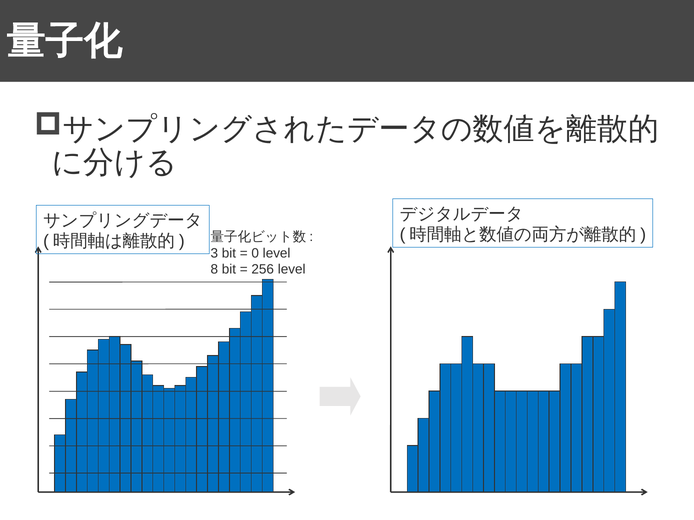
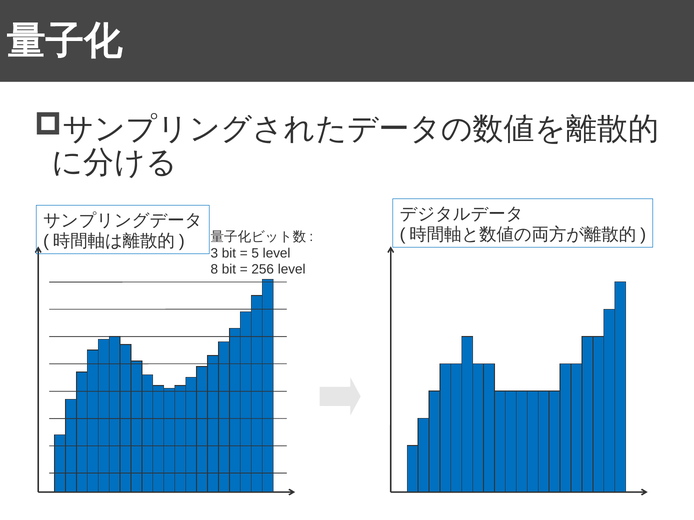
0: 0 -> 5
